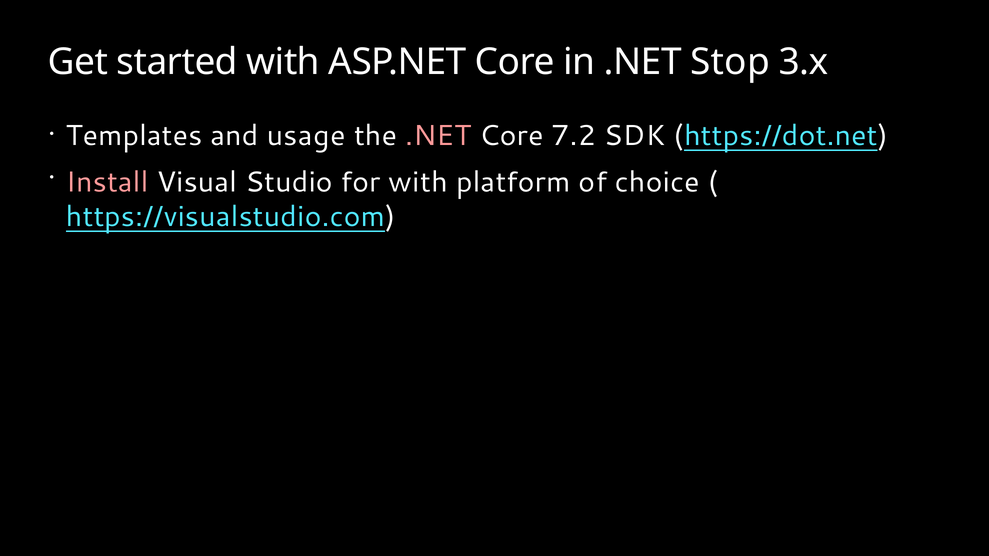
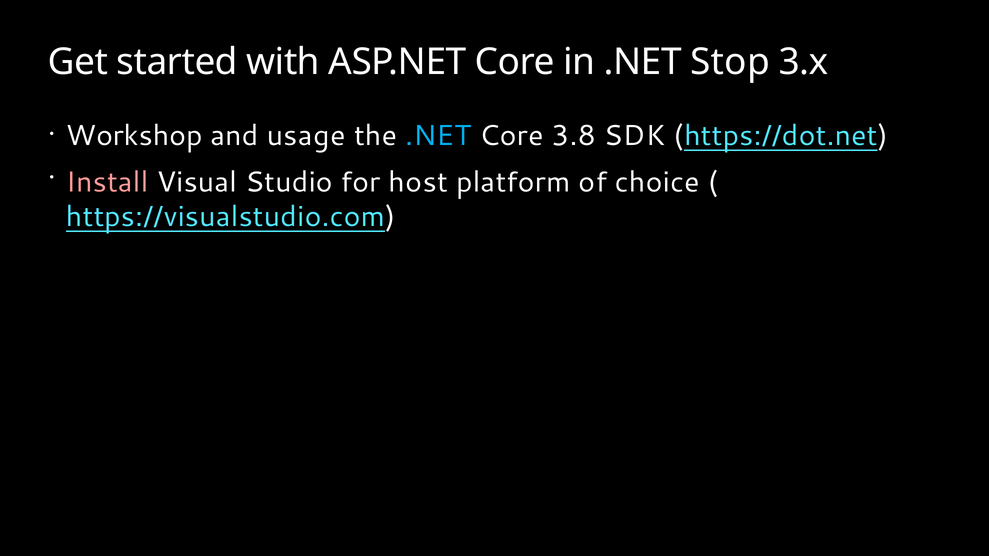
Templates: Templates -> Workshop
.NET at (438, 136) colour: pink -> light blue
7.2: 7.2 -> 3.8
for with: with -> host
